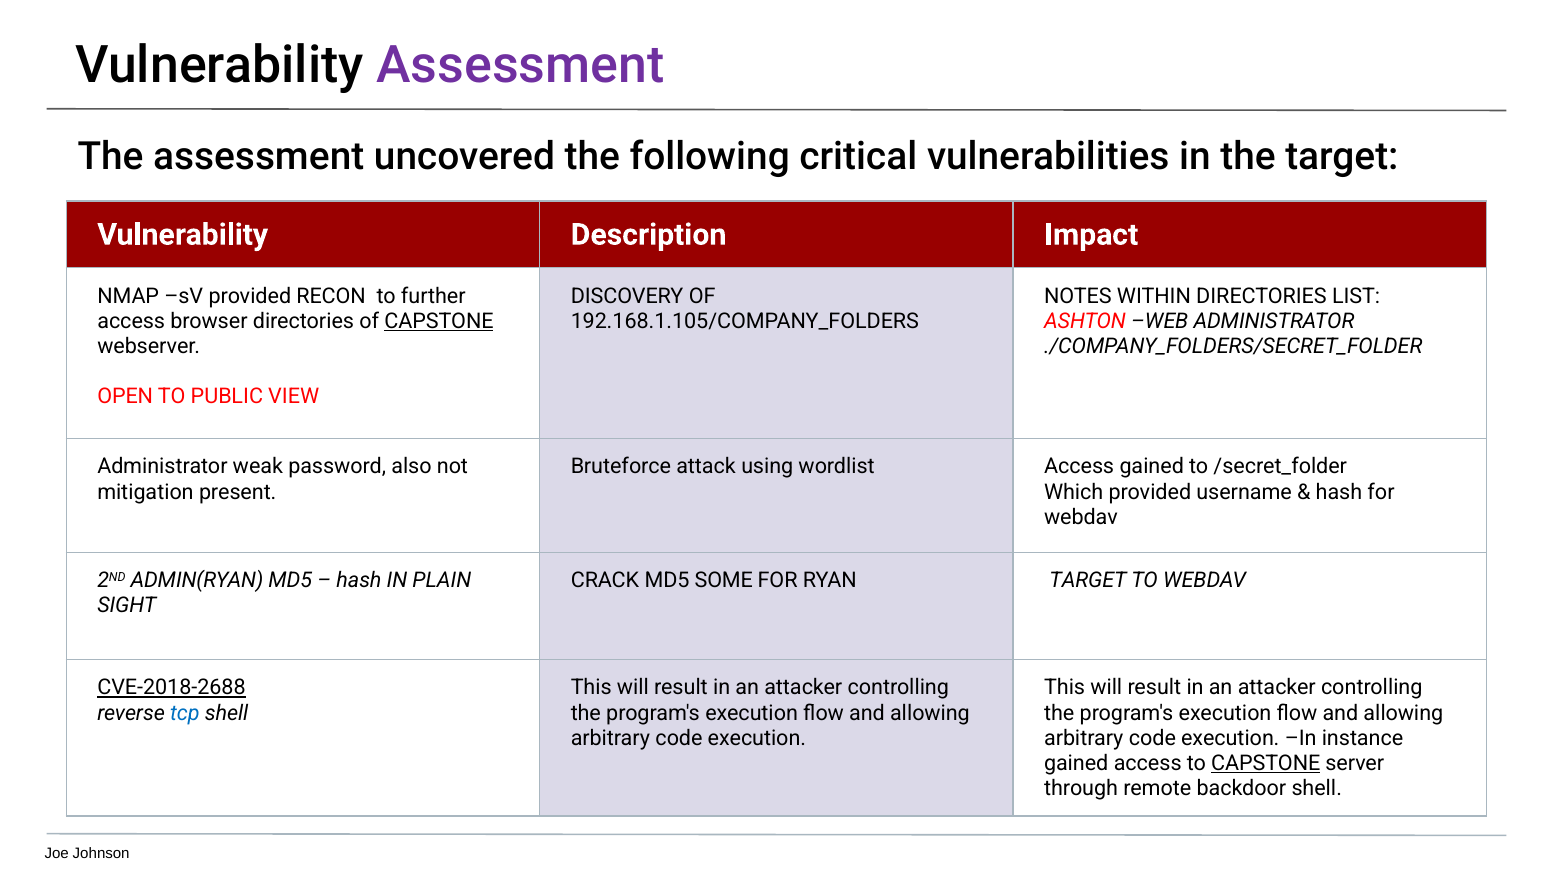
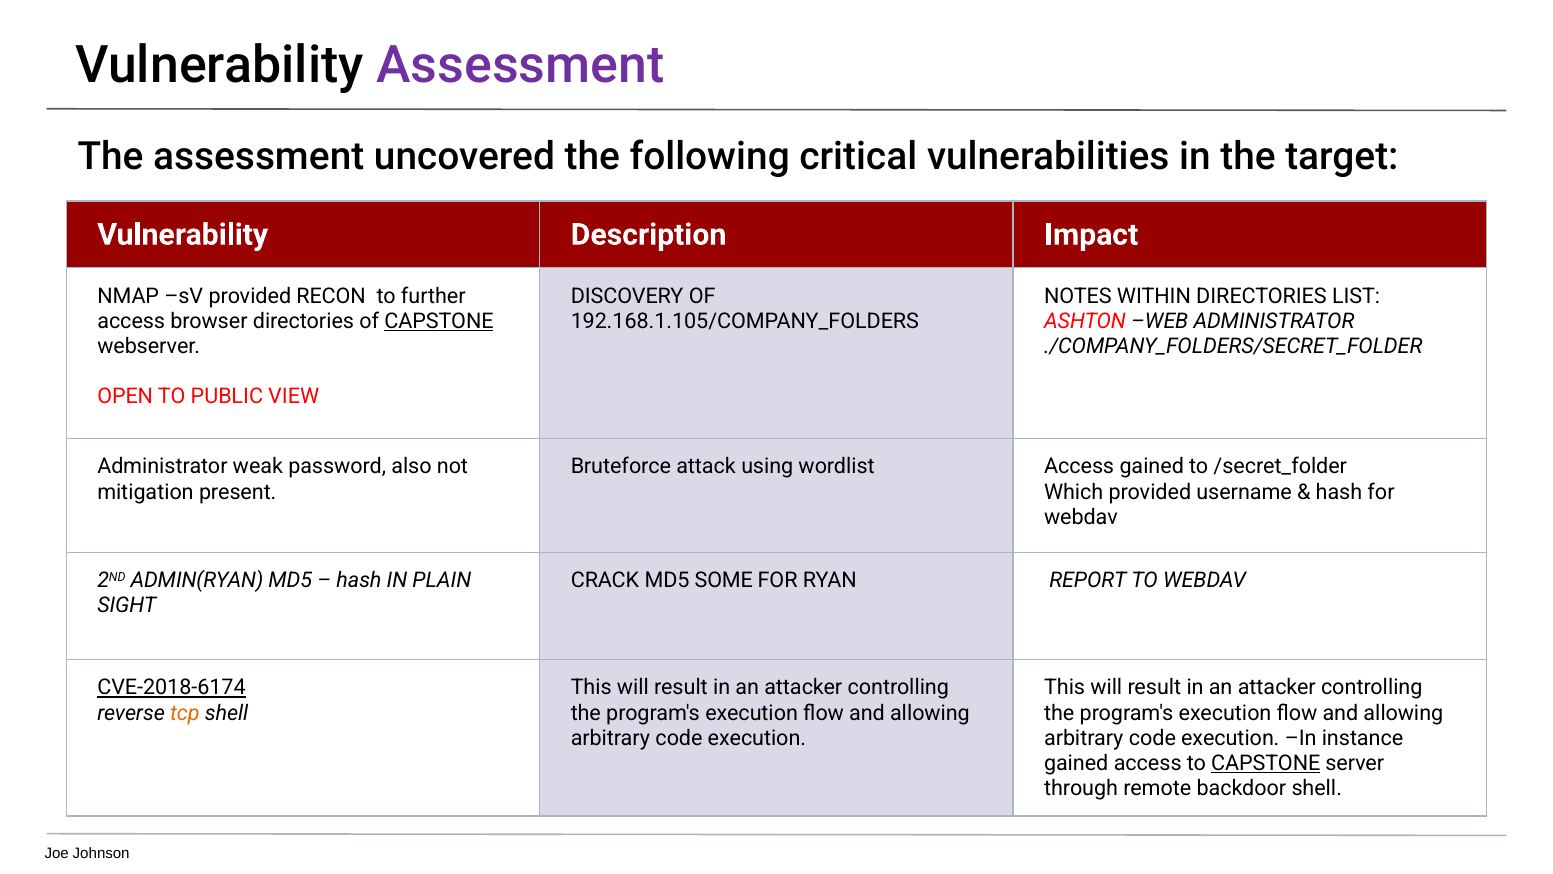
RYAN TARGET: TARGET -> REPORT
CVE-2018-2688: CVE-2018-2688 -> CVE-2018-6174
tcp colour: blue -> orange
